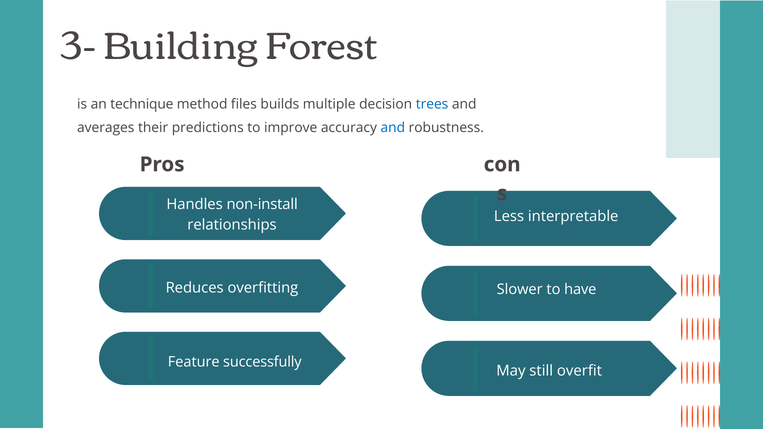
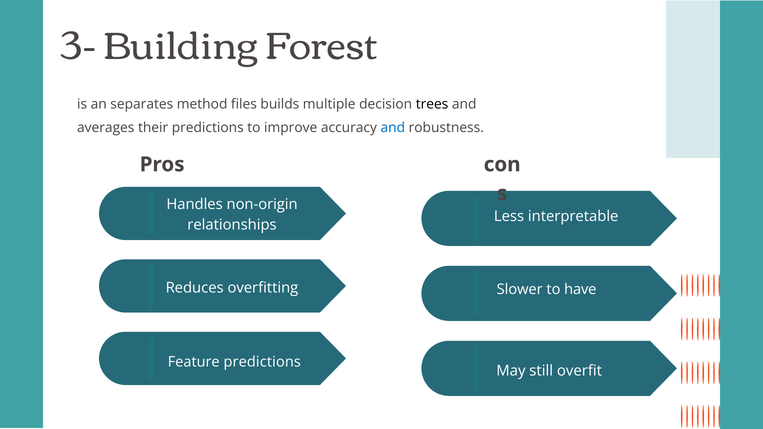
technique: technique -> separates
trees colour: blue -> black
non-install: non-install -> non-origin
Feature successfully: successfully -> predictions
